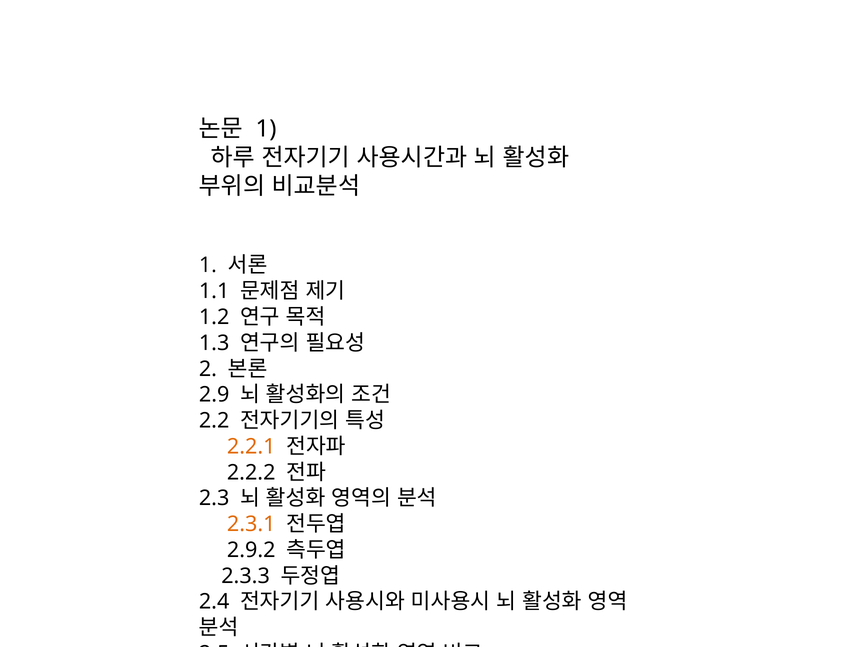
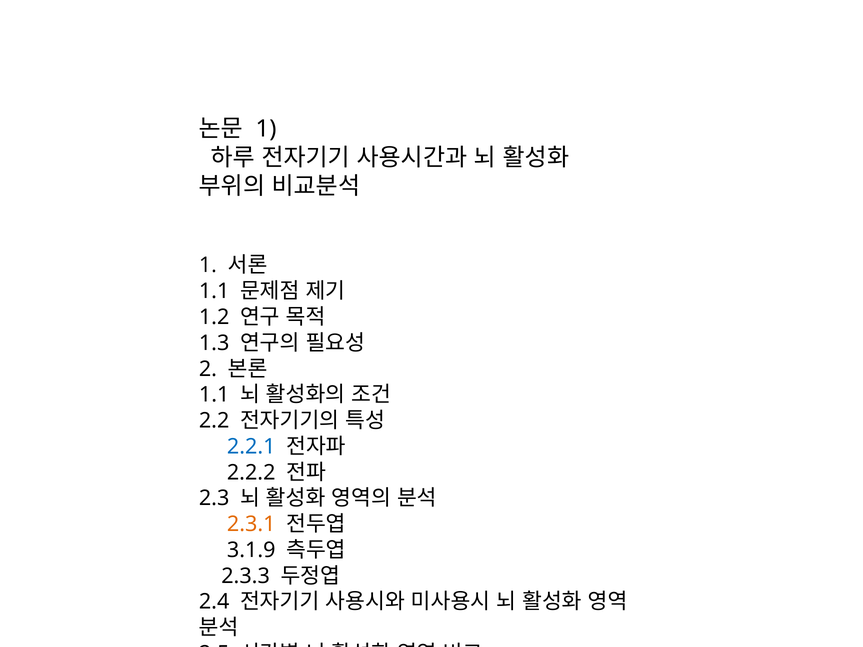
2.9 at (214, 395): 2.9 -> 1.1
2.2.1 colour: orange -> blue
2.9.2: 2.9.2 -> 3.1.9
